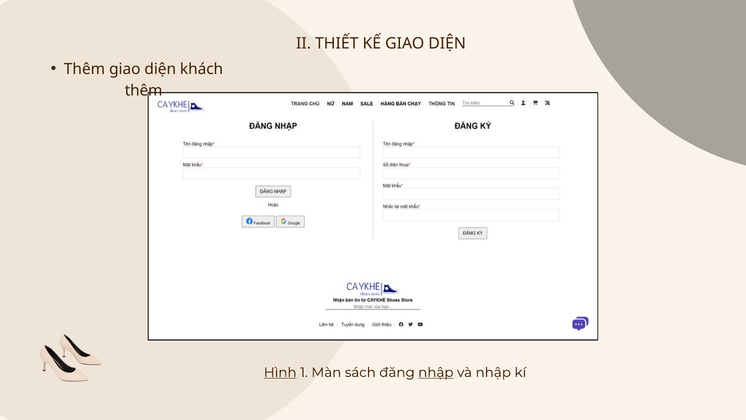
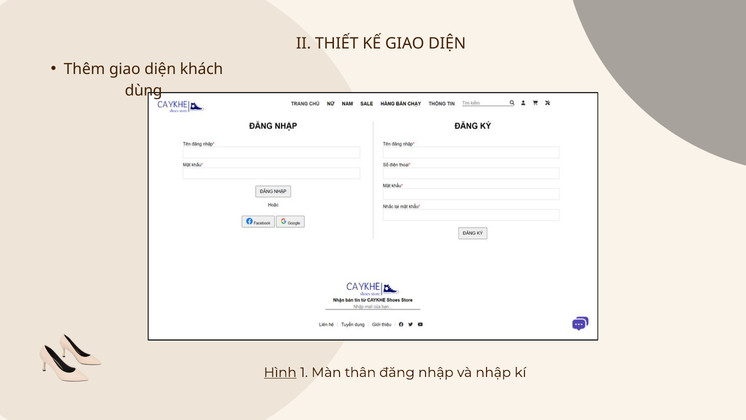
thêm at (144, 90): thêm -> dùng
sách: sách -> thân
nhập at (436, 372) underline: present -> none
